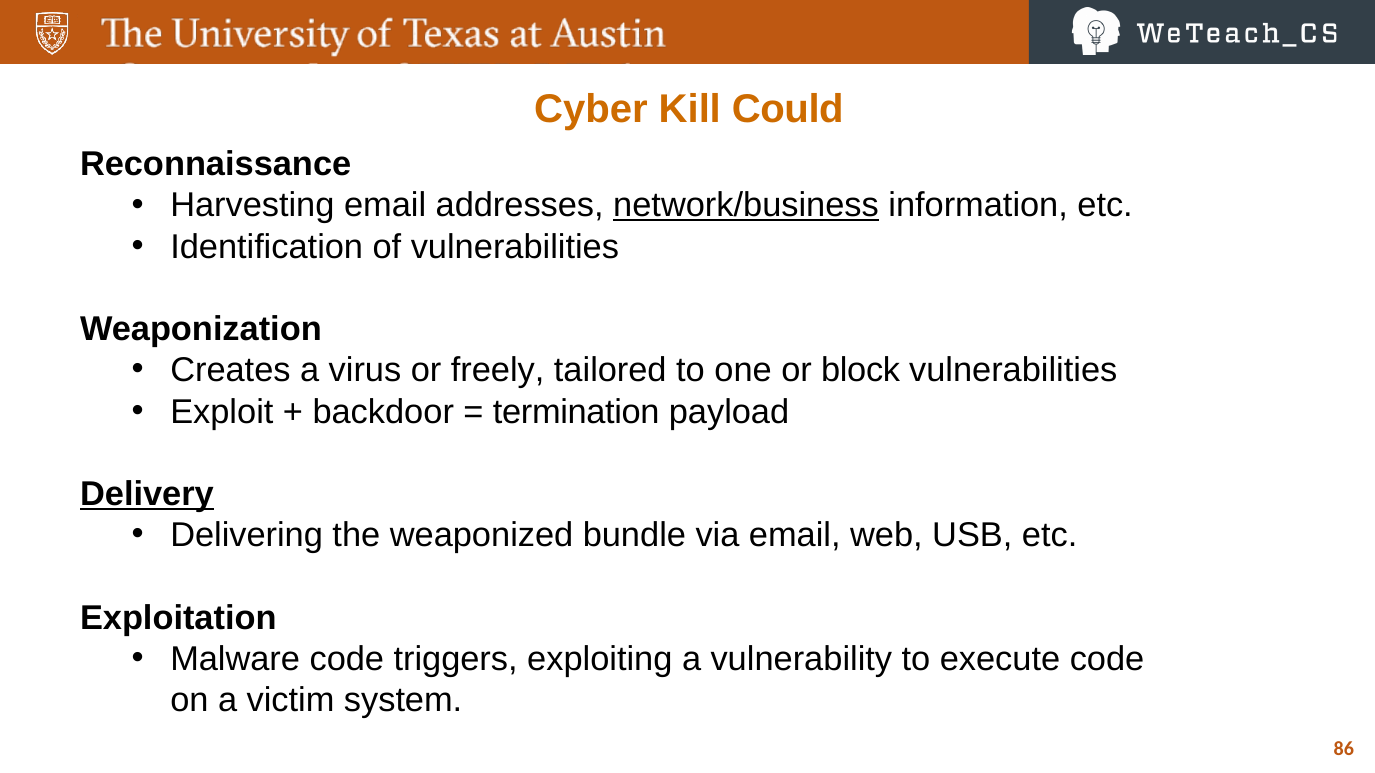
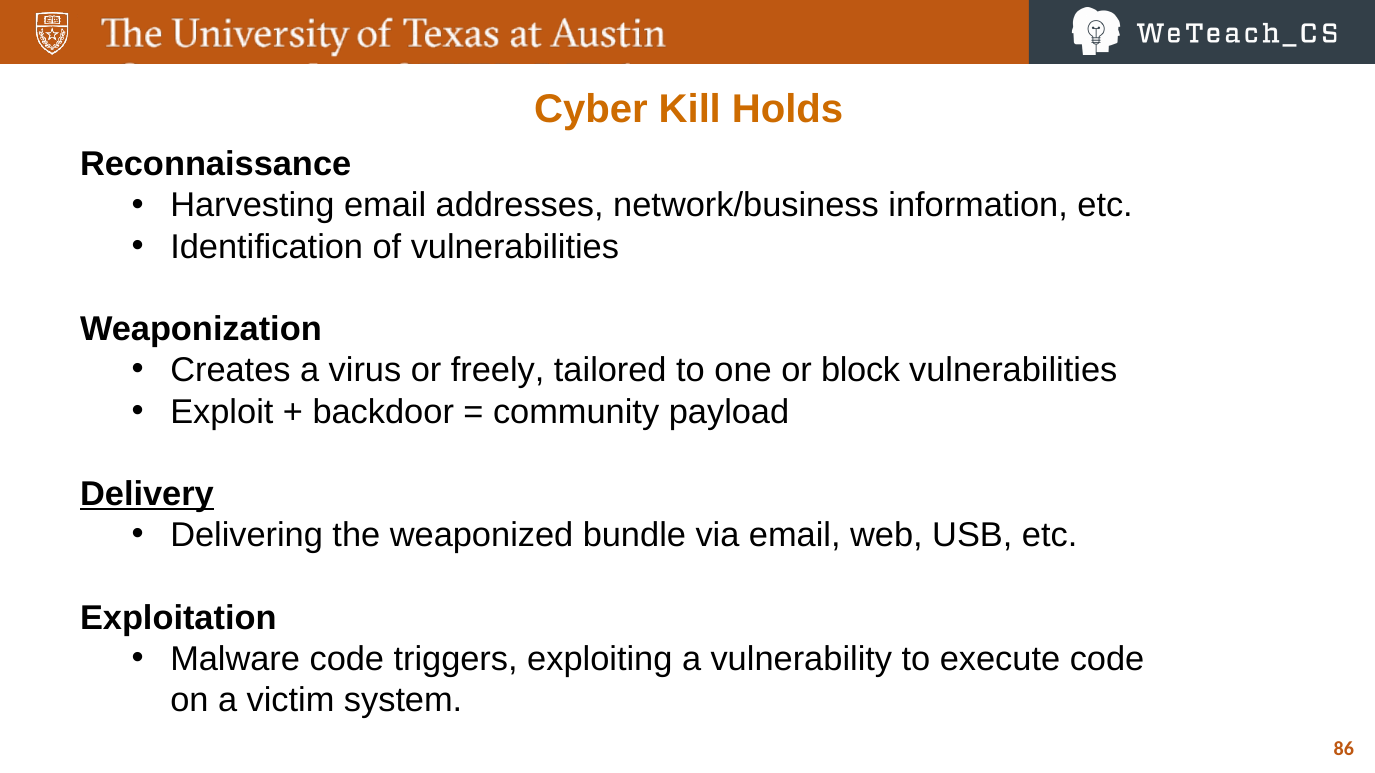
Could: Could -> Holds
network/business underline: present -> none
termination: termination -> community
